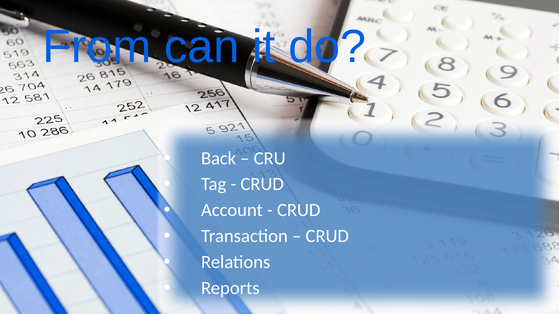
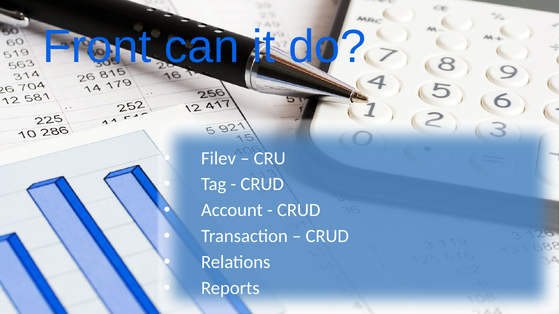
From: From -> Front
Back: Back -> Filev
